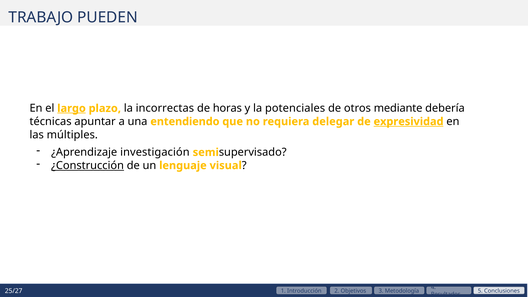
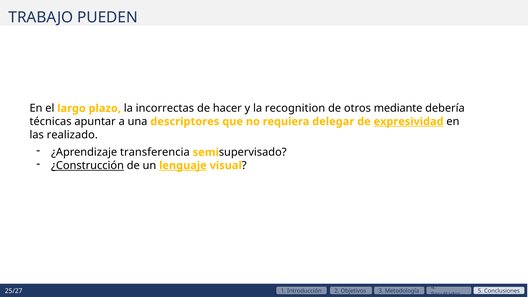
largo underline: present -> none
horas: horas -> hacer
potenciales: potenciales -> recognition
entendiendo: entendiendo -> descriptores
múltiples: múltiples -> realizado
investigación: investigación -> transferencia
lenguaje underline: none -> present
